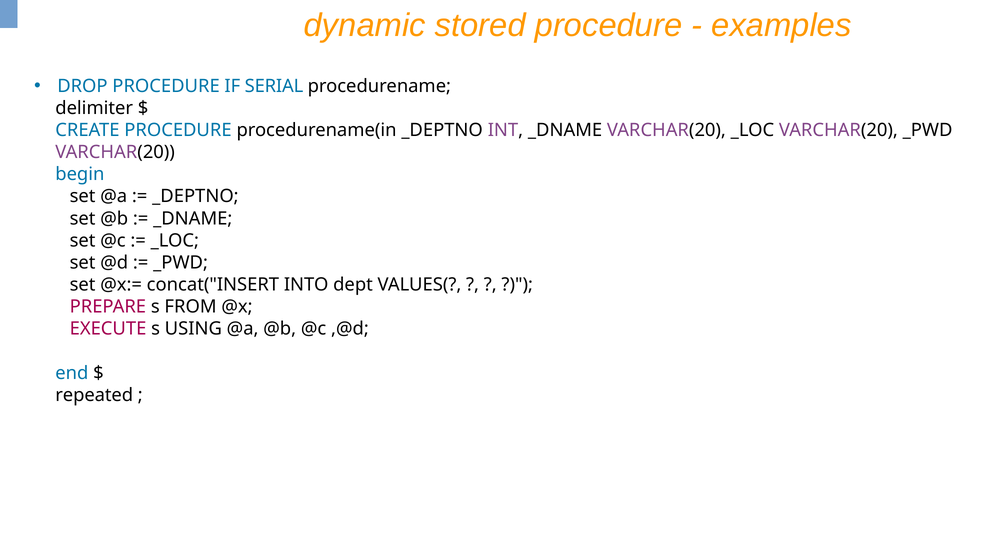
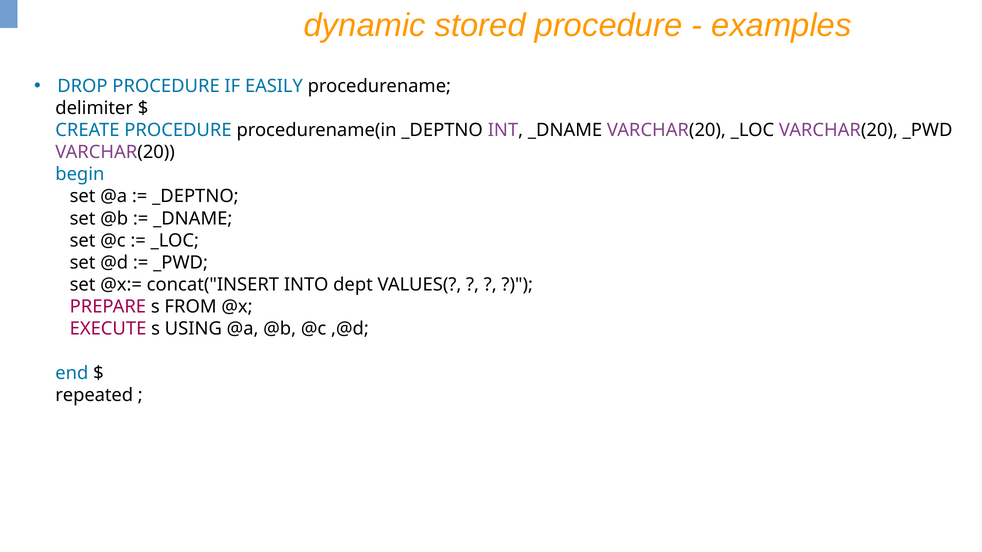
SERIAL: SERIAL -> EASILY
